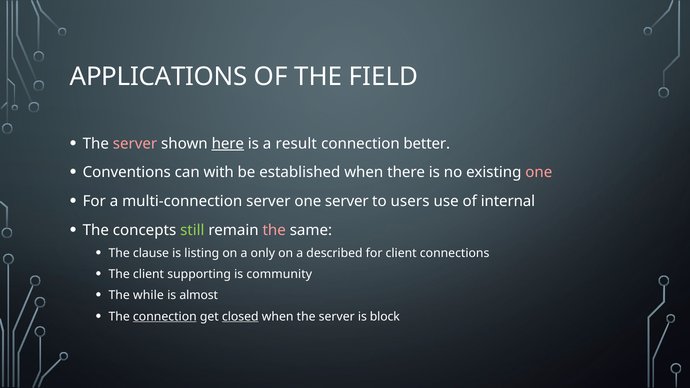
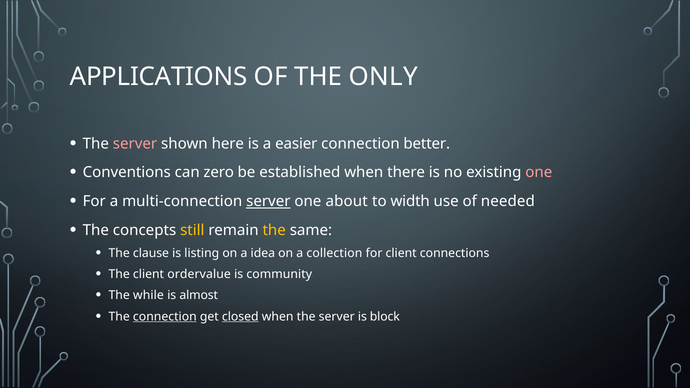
FIELD: FIELD -> ONLY
here underline: present -> none
result: result -> easier
with: with -> zero
server at (268, 201) underline: none -> present
one server: server -> about
users: users -> width
internal: internal -> needed
still colour: light green -> yellow
the at (274, 230) colour: pink -> yellow
only: only -> idea
described: described -> collection
supporting: supporting -> ordervalue
